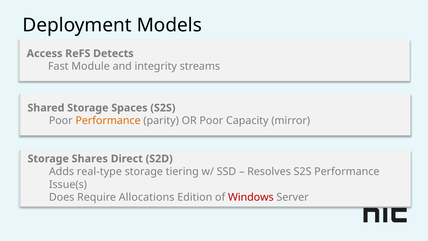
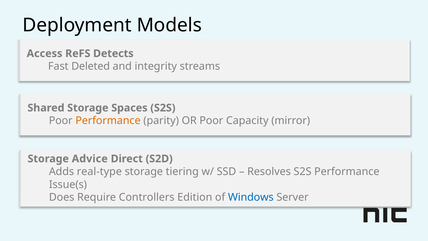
Module: Module -> Deleted
Shares: Shares -> Advice
Allocations: Allocations -> Controllers
Windows colour: red -> blue
